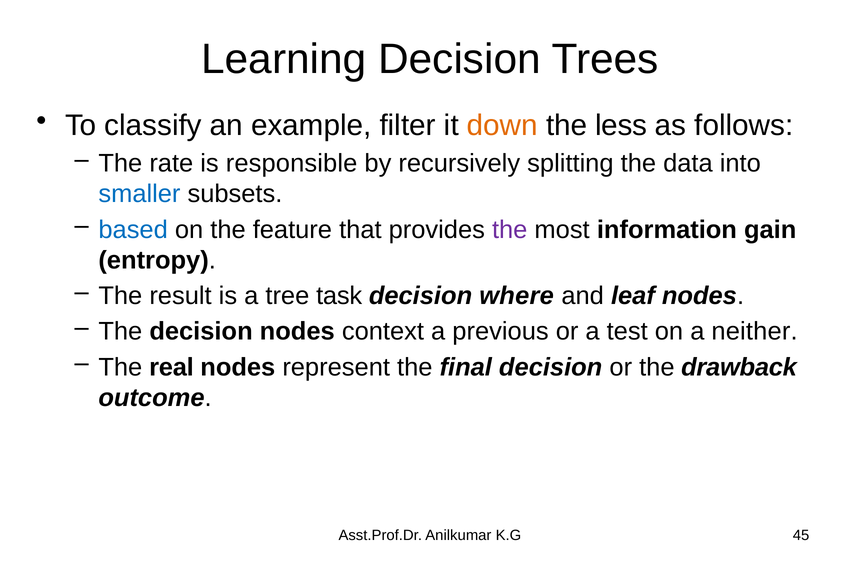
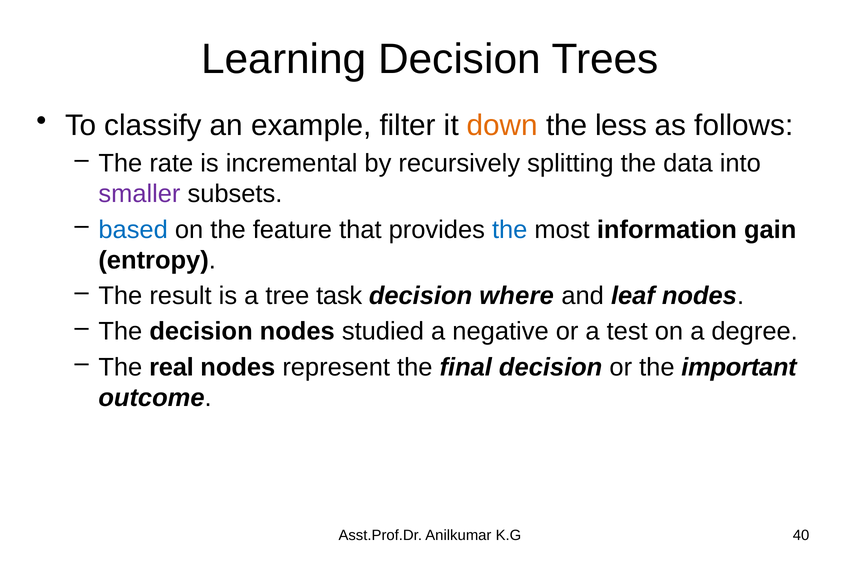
responsible: responsible -> incremental
smaller colour: blue -> purple
the at (510, 230) colour: purple -> blue
context: context -> studied
previous: previous -> negative
neither: neither -> degree
drawback: drawback -> important
45: 45 -> 40
